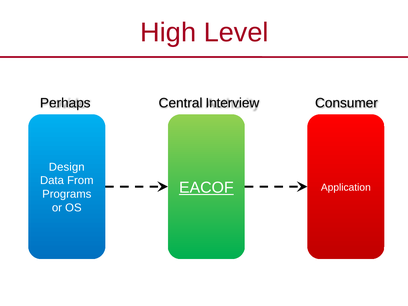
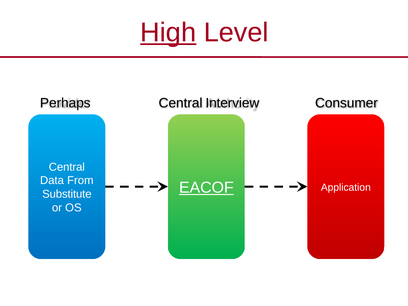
High underline: none -> present
Design at (67, 167): Design -> Central
Programs: Programs -> Substitute
